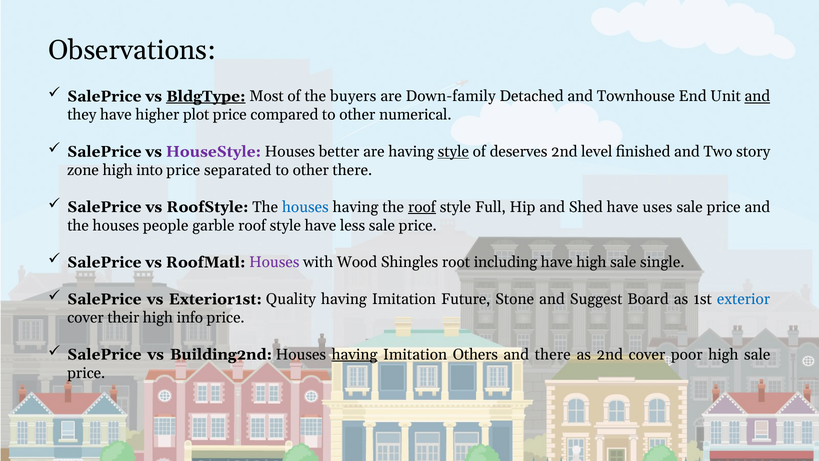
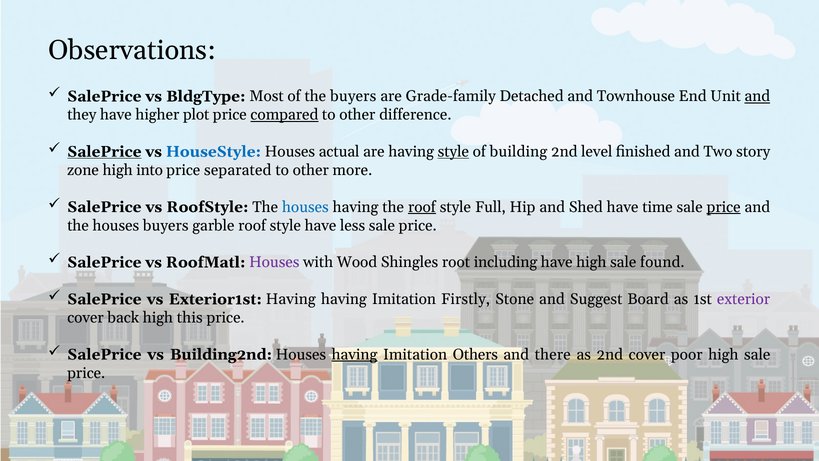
BldgType underline: present -> none
Down-family: Down-family -> Grade-family
compared underline: none -> present
numerical: numerical -> difference
SalePrice at (104, 152) underline: none -> present
HouseStyle colour: purple -> blue
better: better -> actual
deserves: deserves -> building
other there: there -> more
uses: uses -> time
price at (724, 207) underline: none -> present
houses people: people -> buyers
single: single -> found
Exterior1st Quality: Quality -> Having
Future: Future -> Firstly
exterior colour: blue -> purple
their: their -> back
info: info -> this
